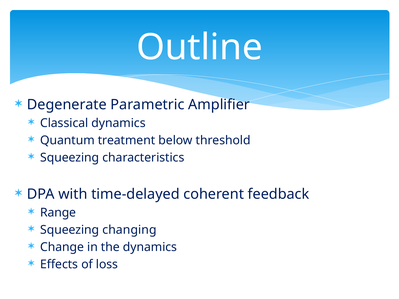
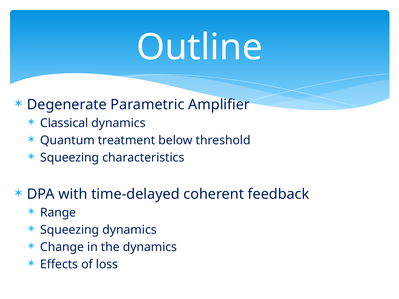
Squeezing changing: changing -> dynamics
